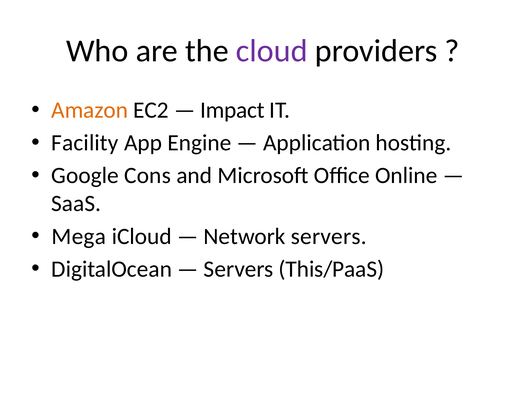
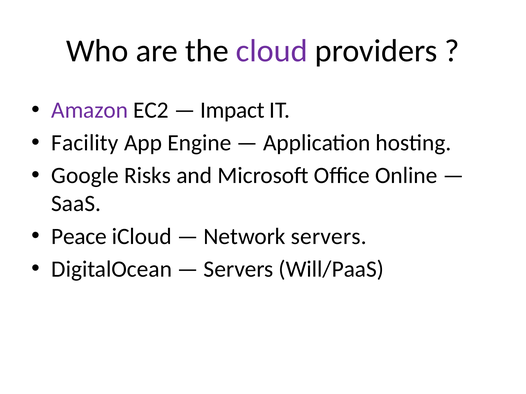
Amazon colour: orange -> purple
Cons: Cons -> Risks
Mega: Mega -> Peace
This/PaaS: This/PaaS -> Will/PaaS
